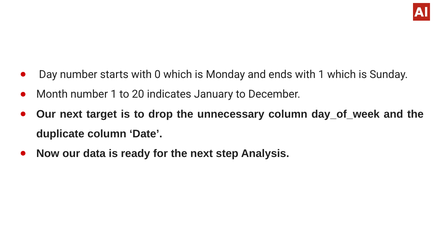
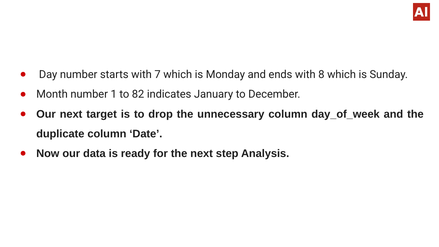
0: 0 -> 7
with 1: 1 -> 8
20: 20 -> 82
